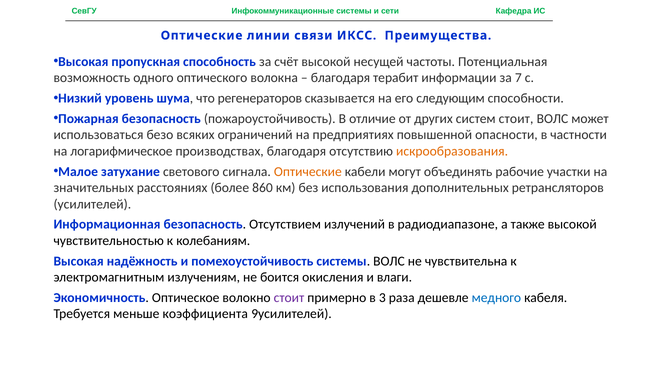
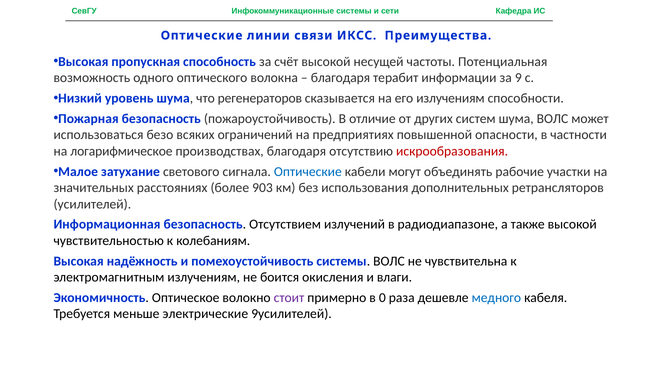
7: 7 -> 9
его следующим: следующим -> излучениям
систем стоит: стоит -> шума
искрообразования colour: orange -> red
Оптические at (308, 171) colour: orange -> blue
860: 860 -> 903
3: 3 -> 0
коэффициента: коэффициента -> электрические
